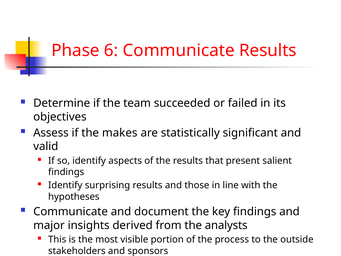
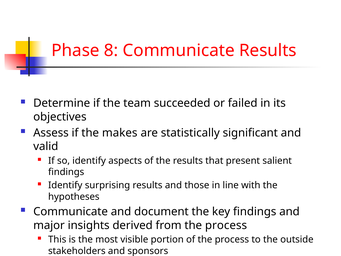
6: 6 -> 8
from the analysts: analysts -> process
